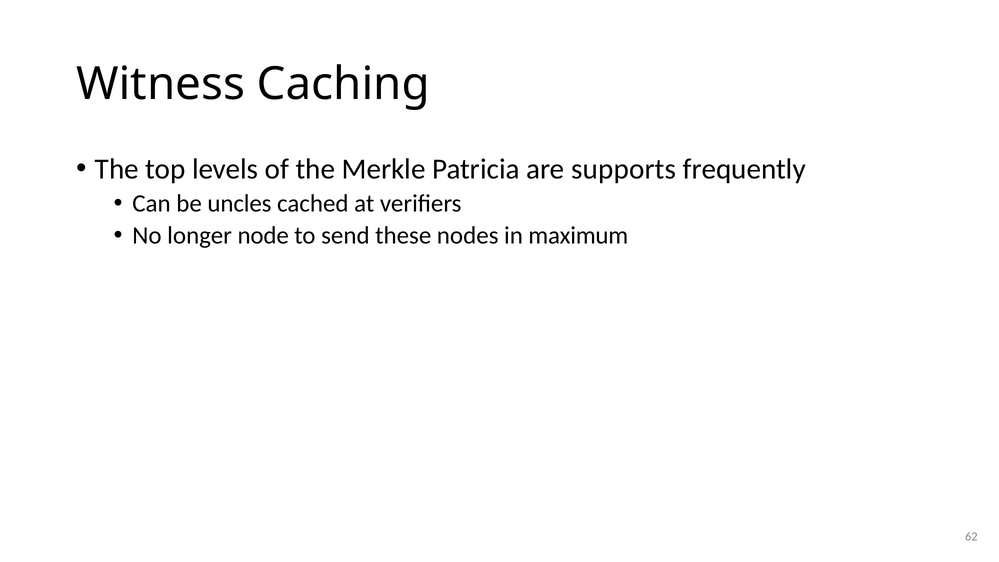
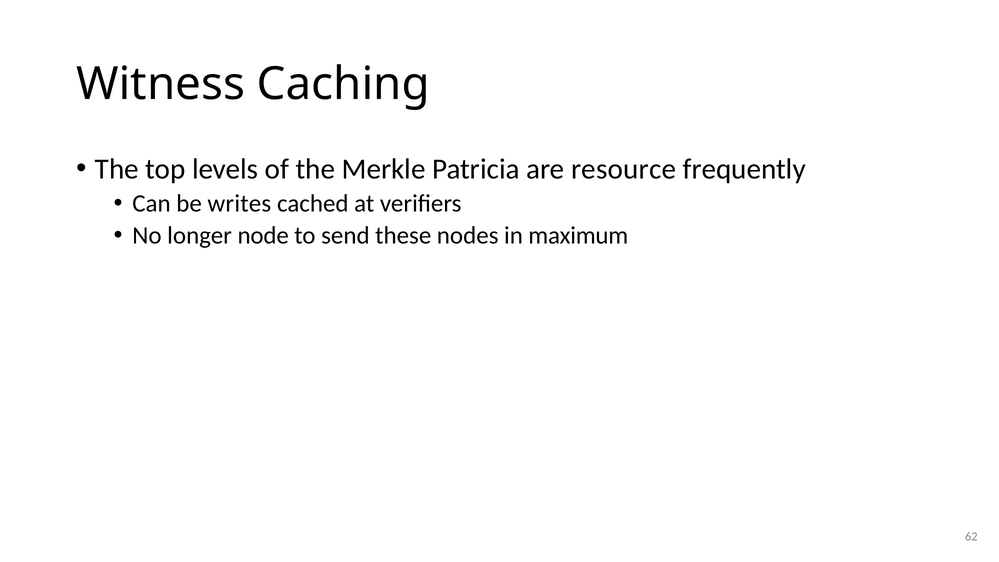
supports: supports -> resource
uncles: uncles -> writes
